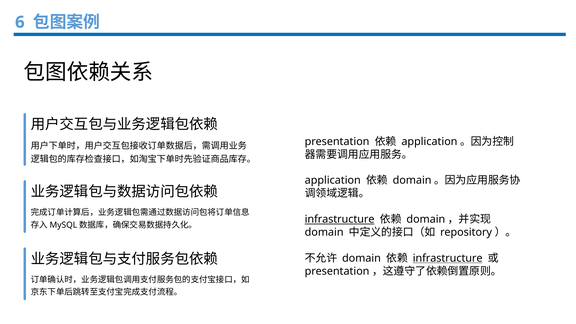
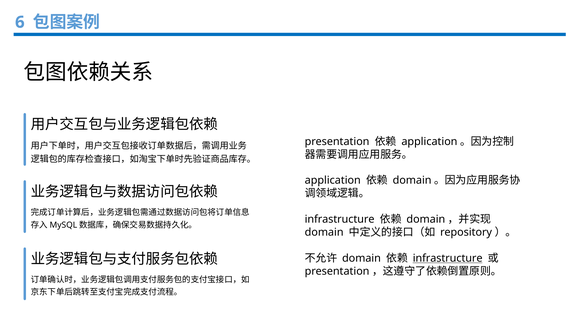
infrastructure at (340, 219) underline: present -> none
